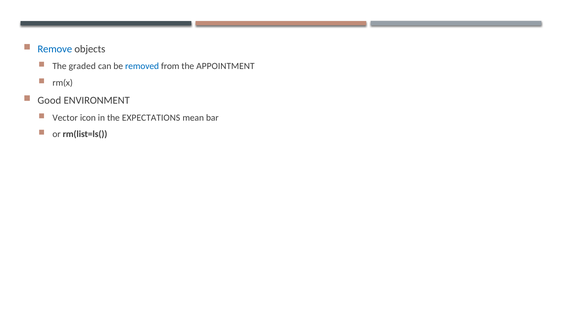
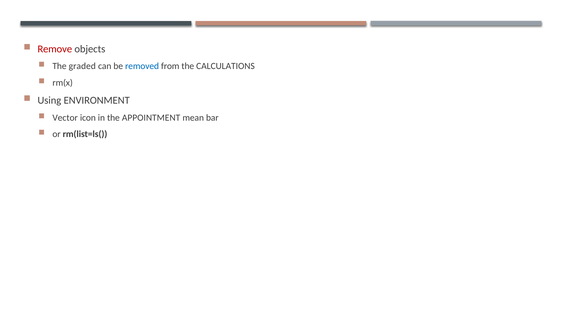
Remove colour: blue -> red
APPOINTMENT: APPOINTMENT -> CALCULATIONS
Good: Good -> Using
EXPECTATIONS: EXPECTATIONS -> APPOINTMENT
